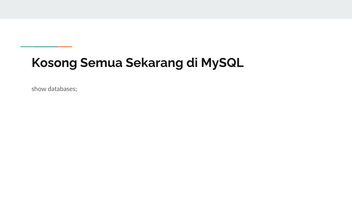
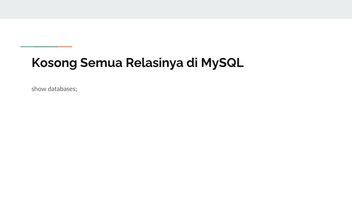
Sekarang: Sekarang -> Relasinya
